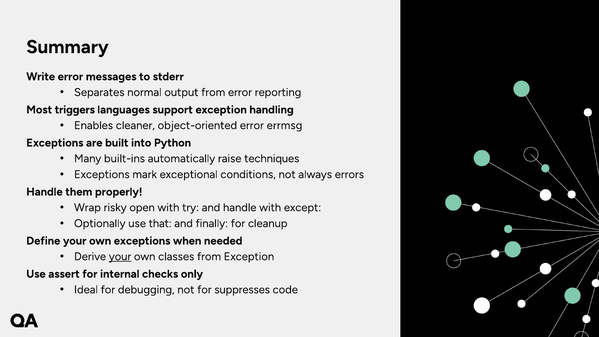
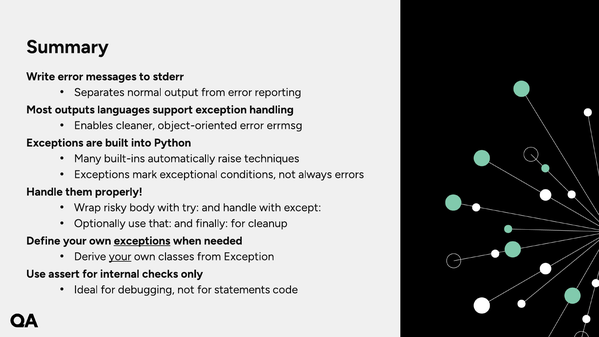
triggers: triggers -> outputs
open: open -> body
exceptions at (142, 241) underline: none -> present
suppresses: suppresses -> statements
